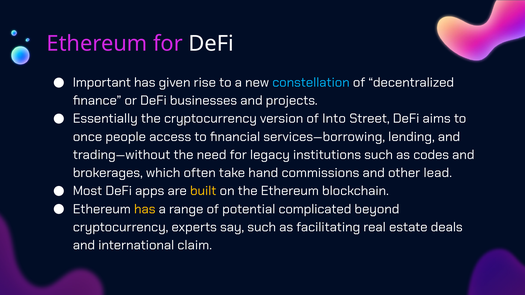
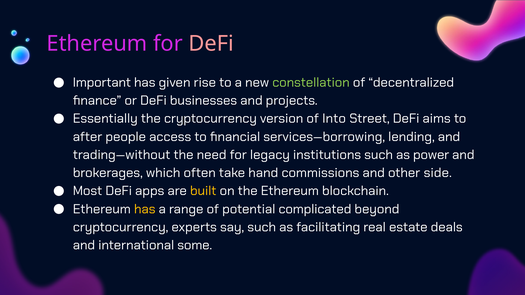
DeFi at (211, 44) colour: white -> pink
constellation colour: light blue -> light green
once: once -> after
codes: codes -> power
lead: lead -> side
claim: claim -> some
